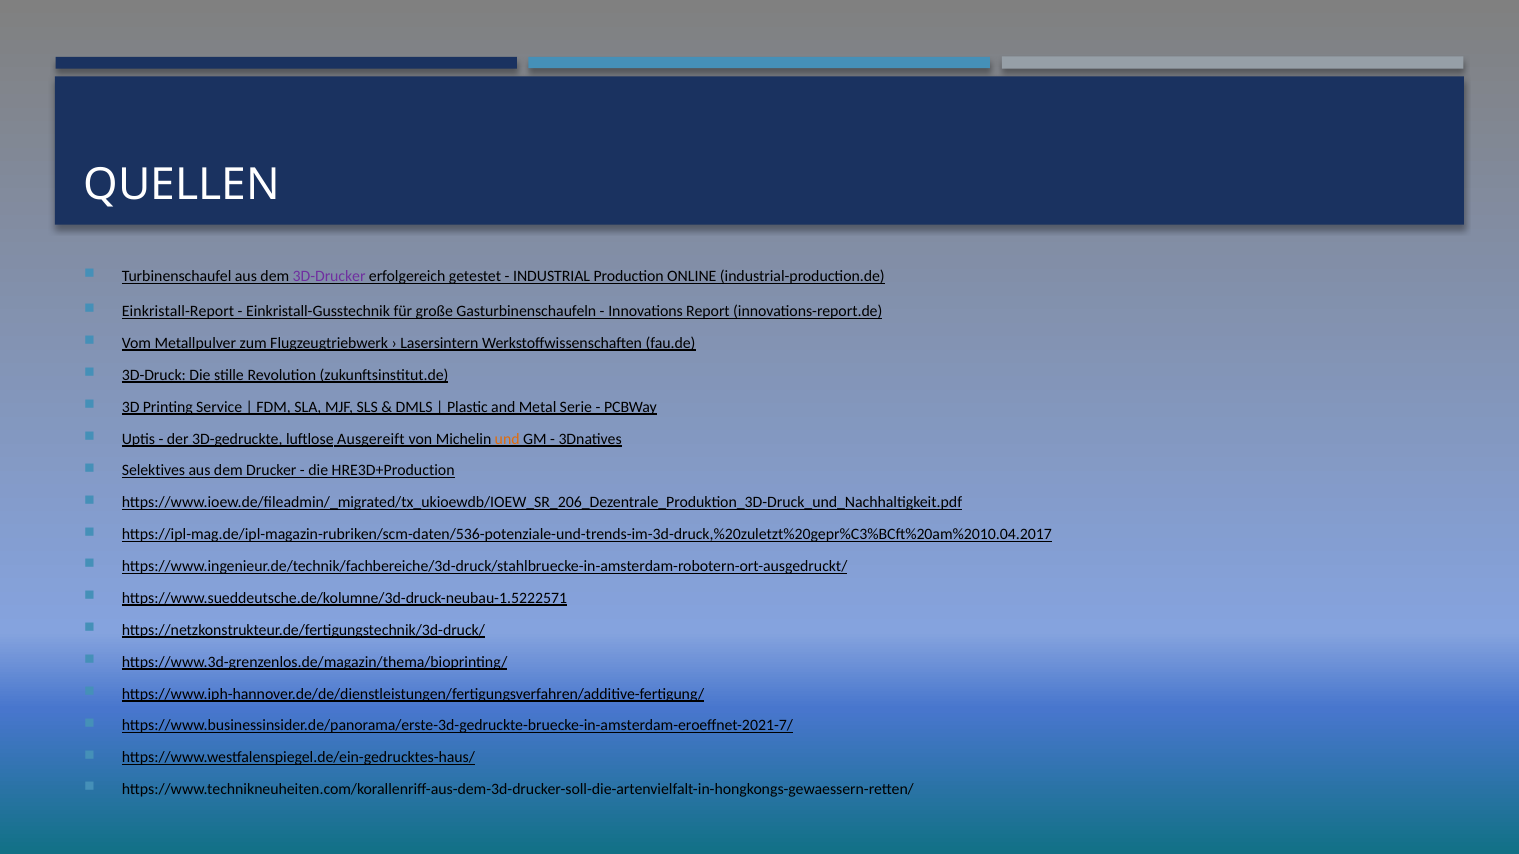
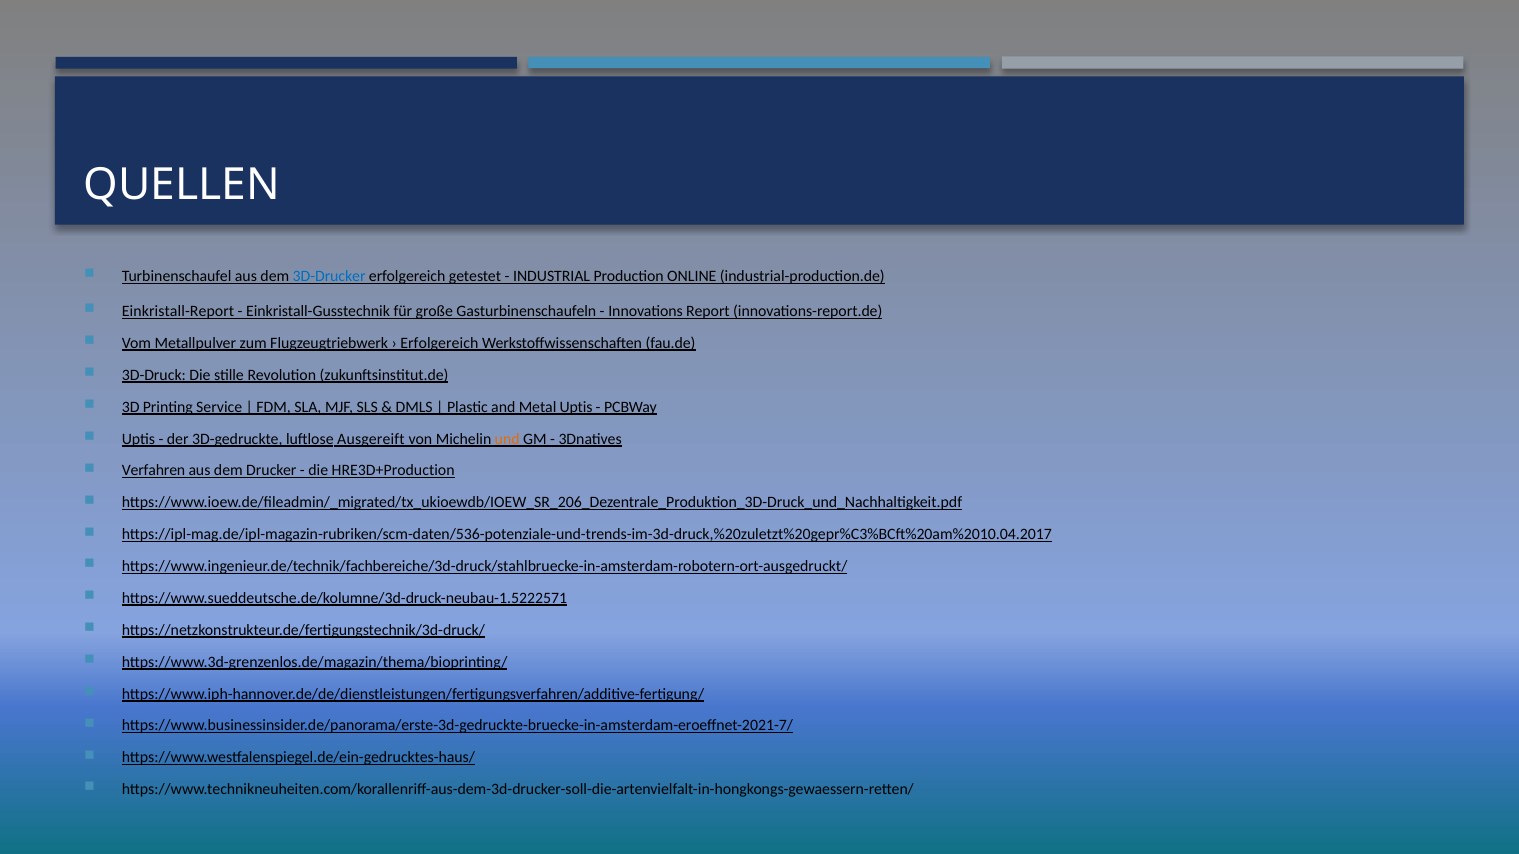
3D-Drucker colour: purple -> blue
Lasersintern at (439, 343): Lasersintern -> Erfolgereich
Metal Serie: Serie -> Uptis
Selektives: Selektives -> Verfahren
